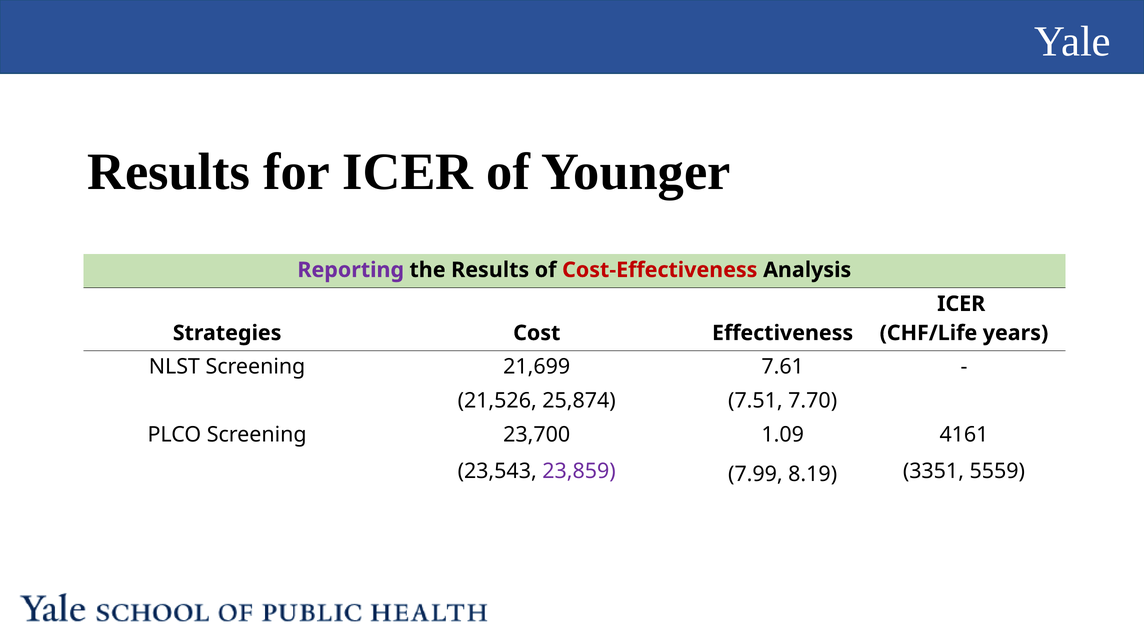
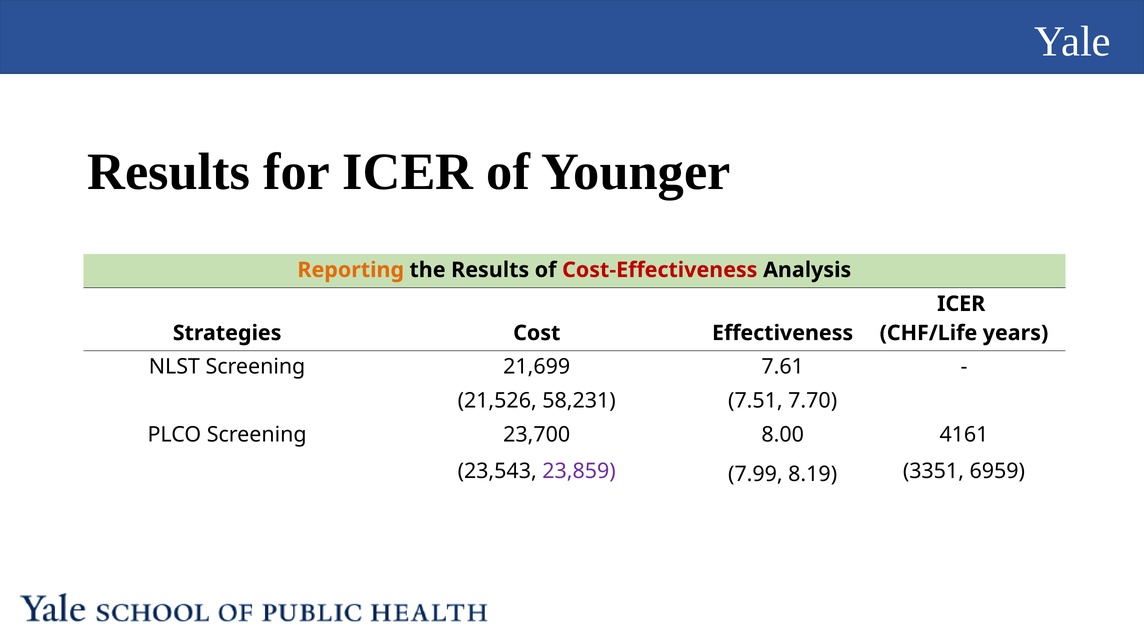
Reporting colour: purple -> orange
25,874: 25,874 -> 58,231
1.09: 1.09 -> 8.00
5559: 5559 -> 6959
